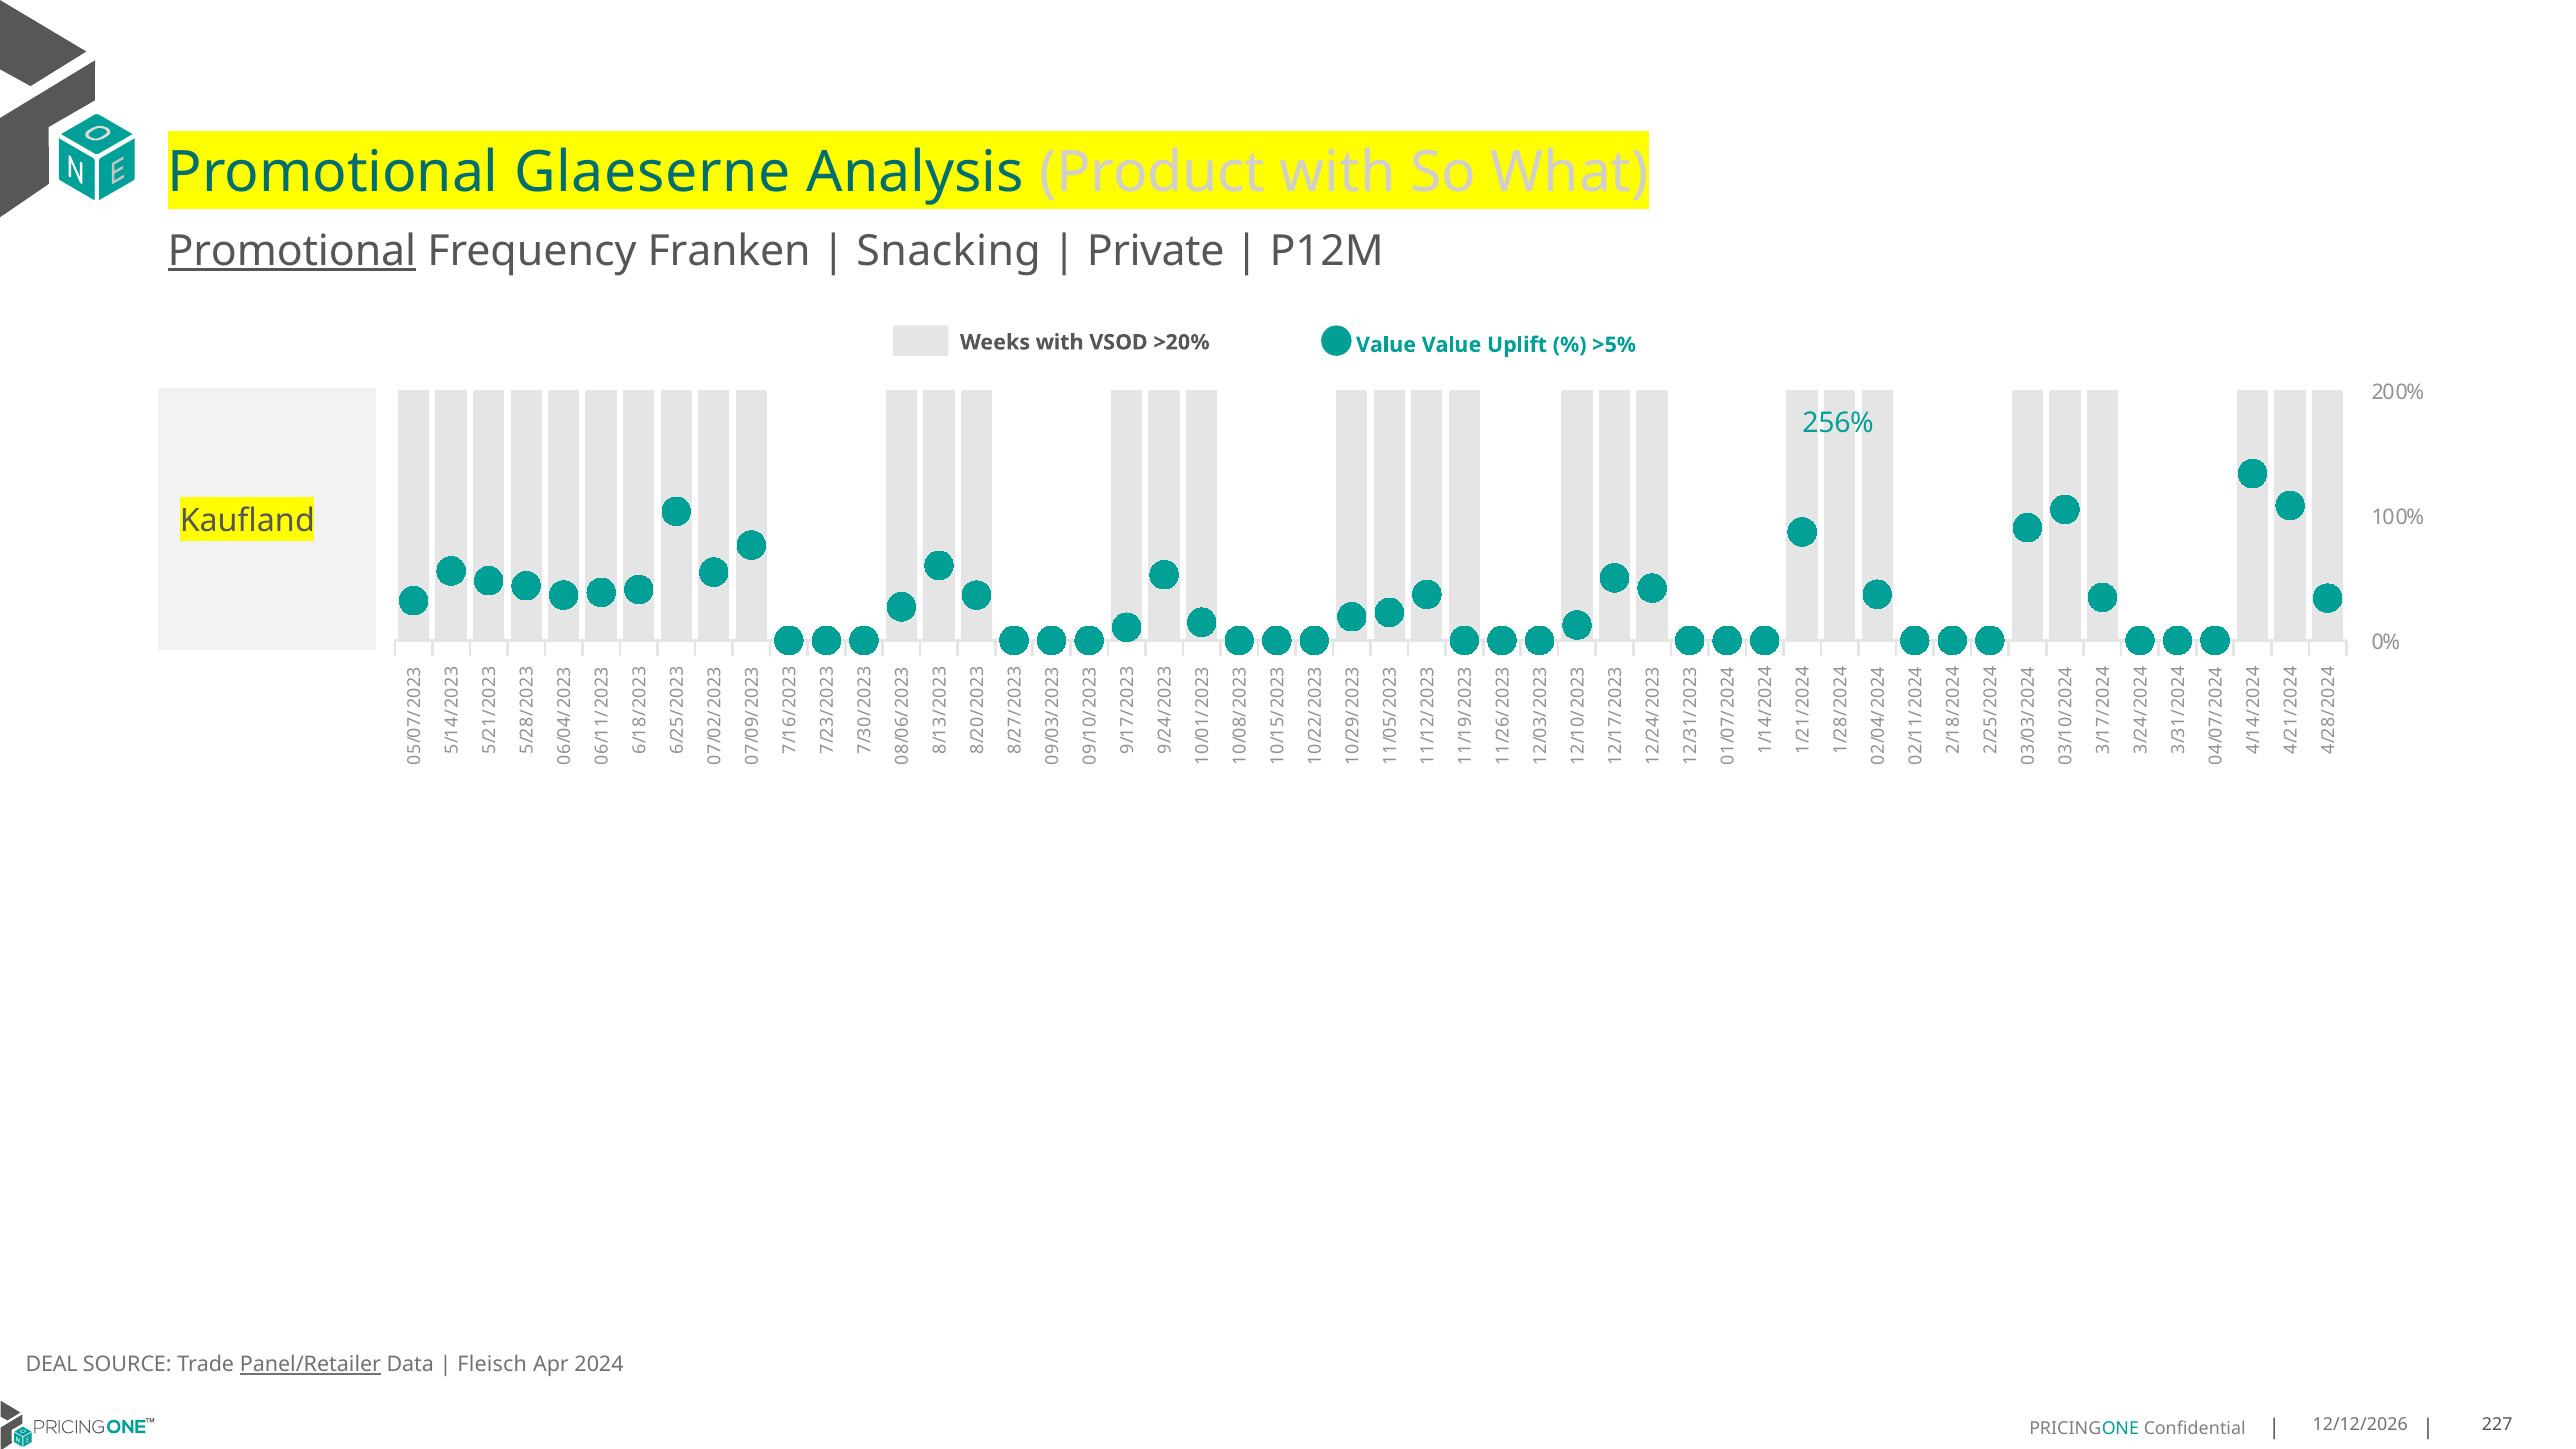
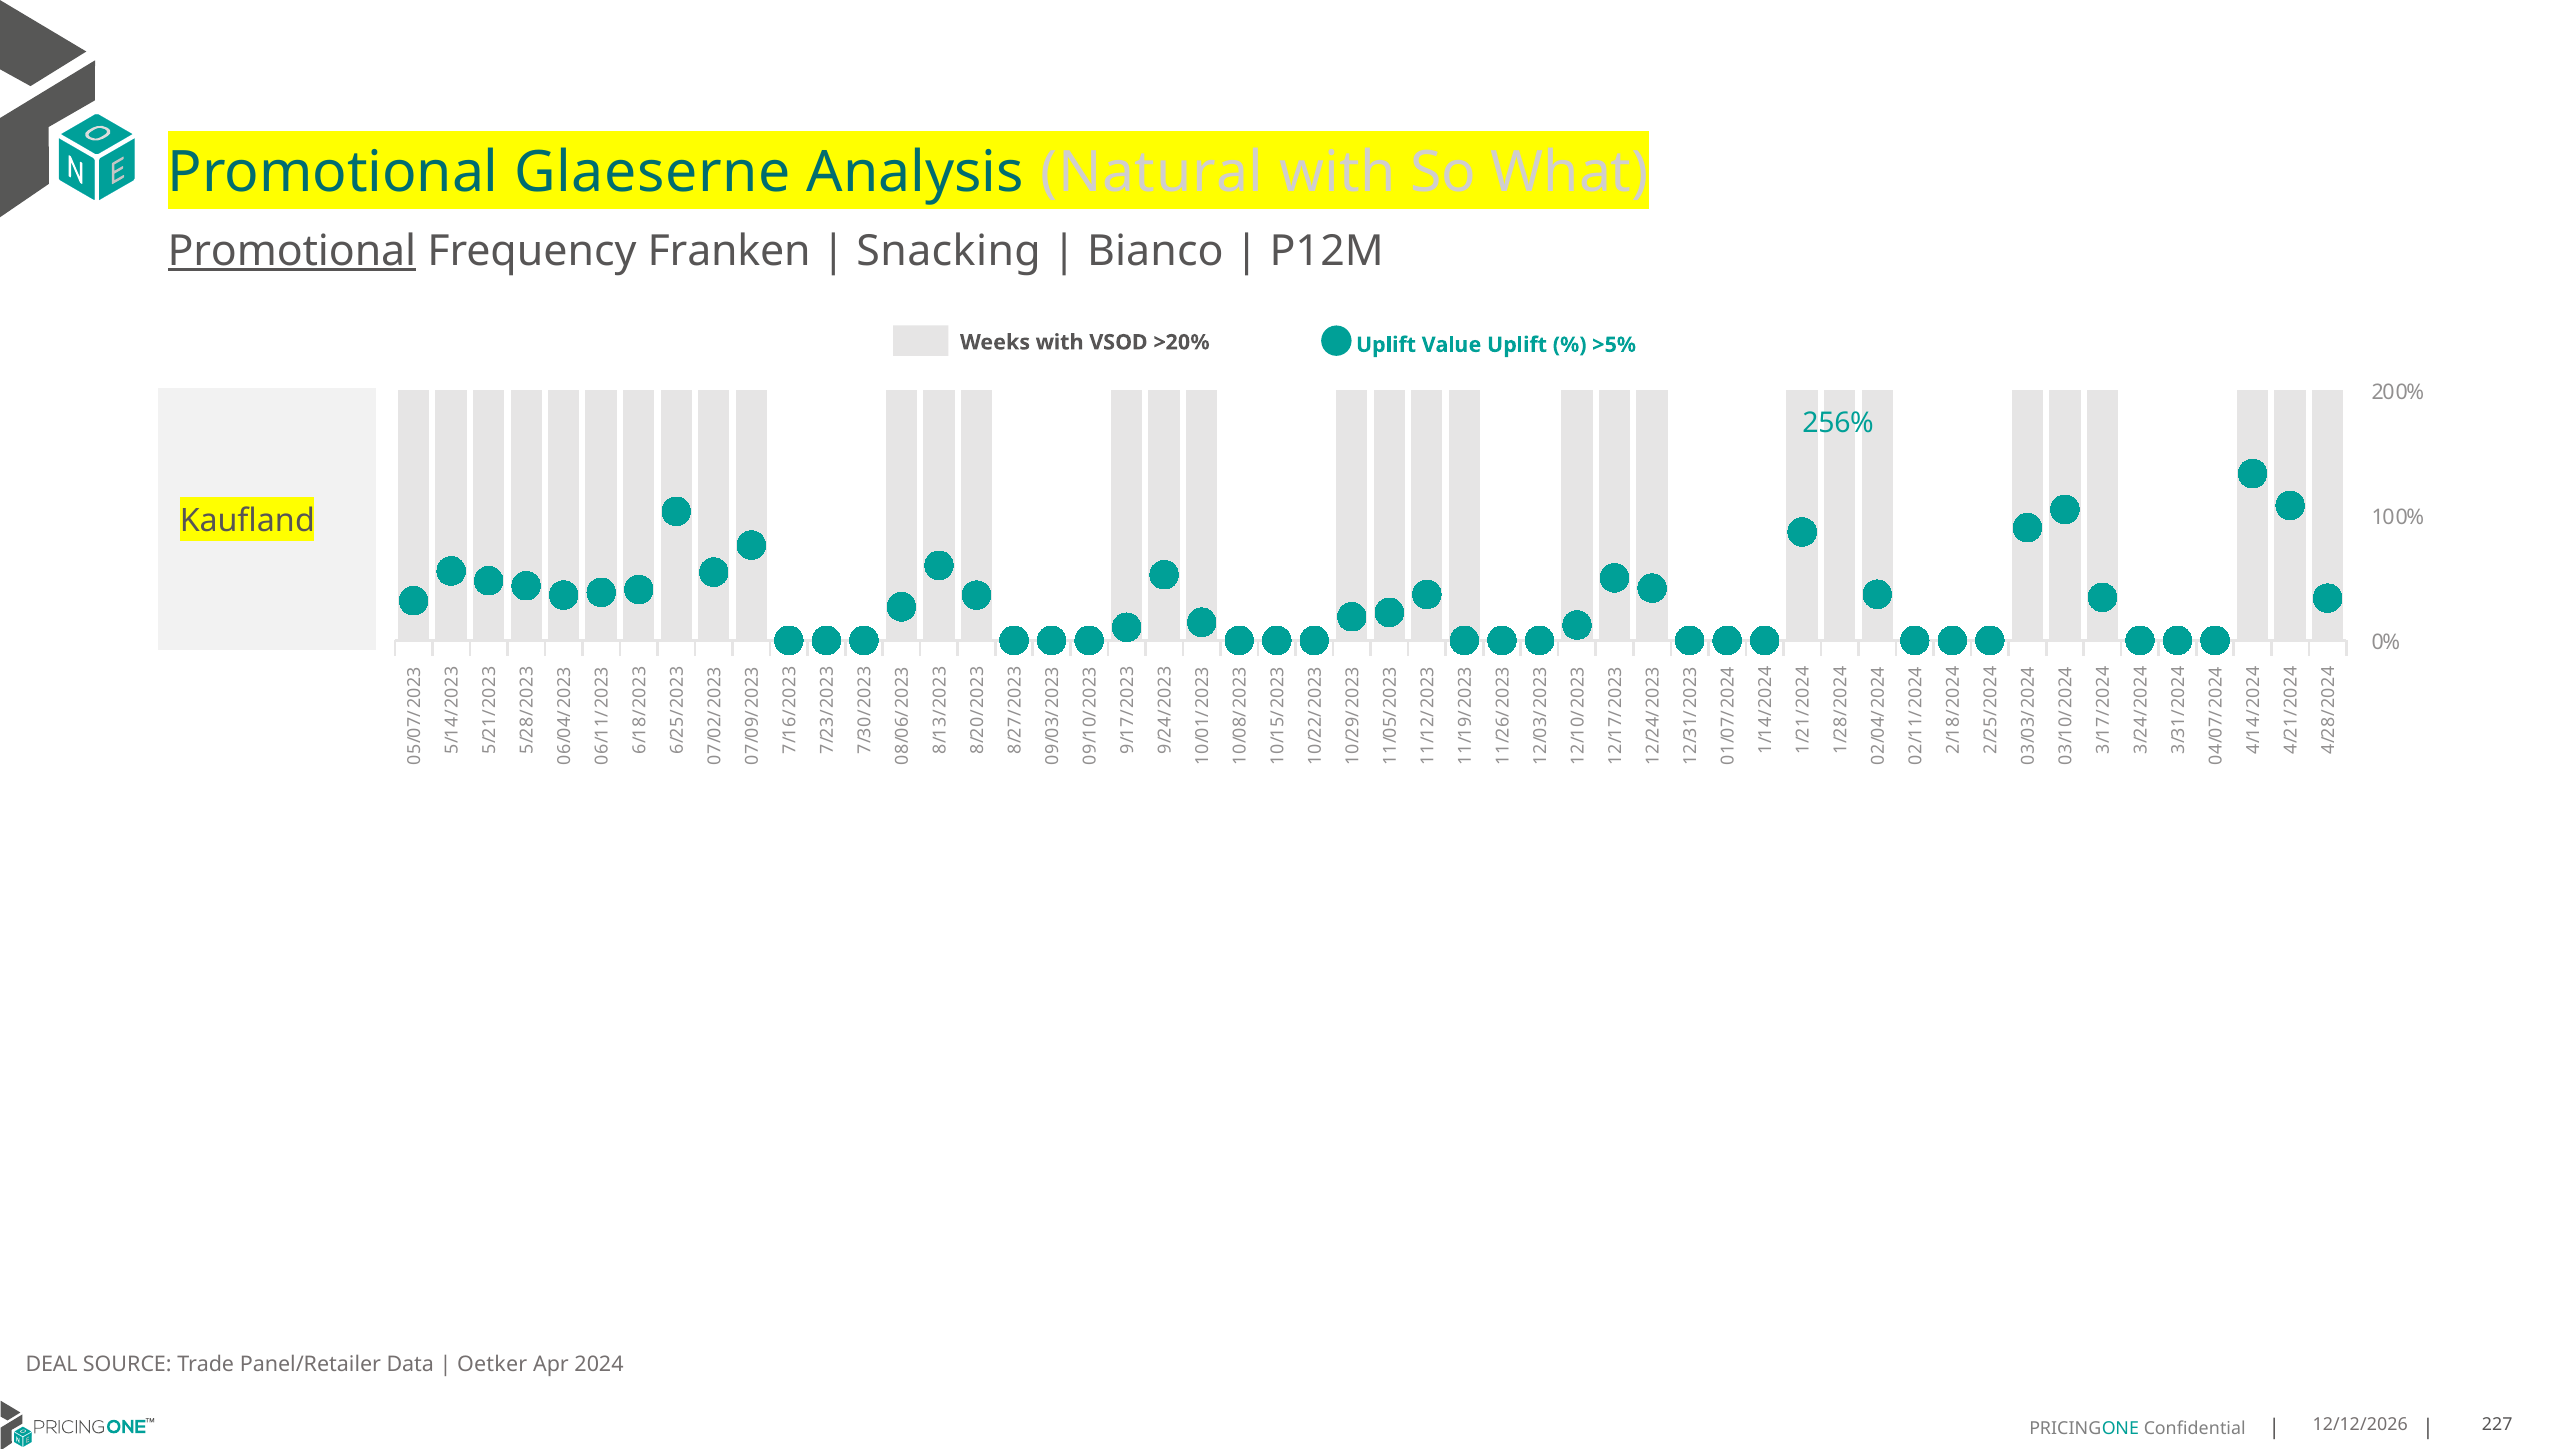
Product: Product -> Natural
Private: Private -> Bianco
Value at (1386, 345): Value -> Uplift
Panel/Retailer underline: present -> none
Fleisch: Fleisch -> Oetker
